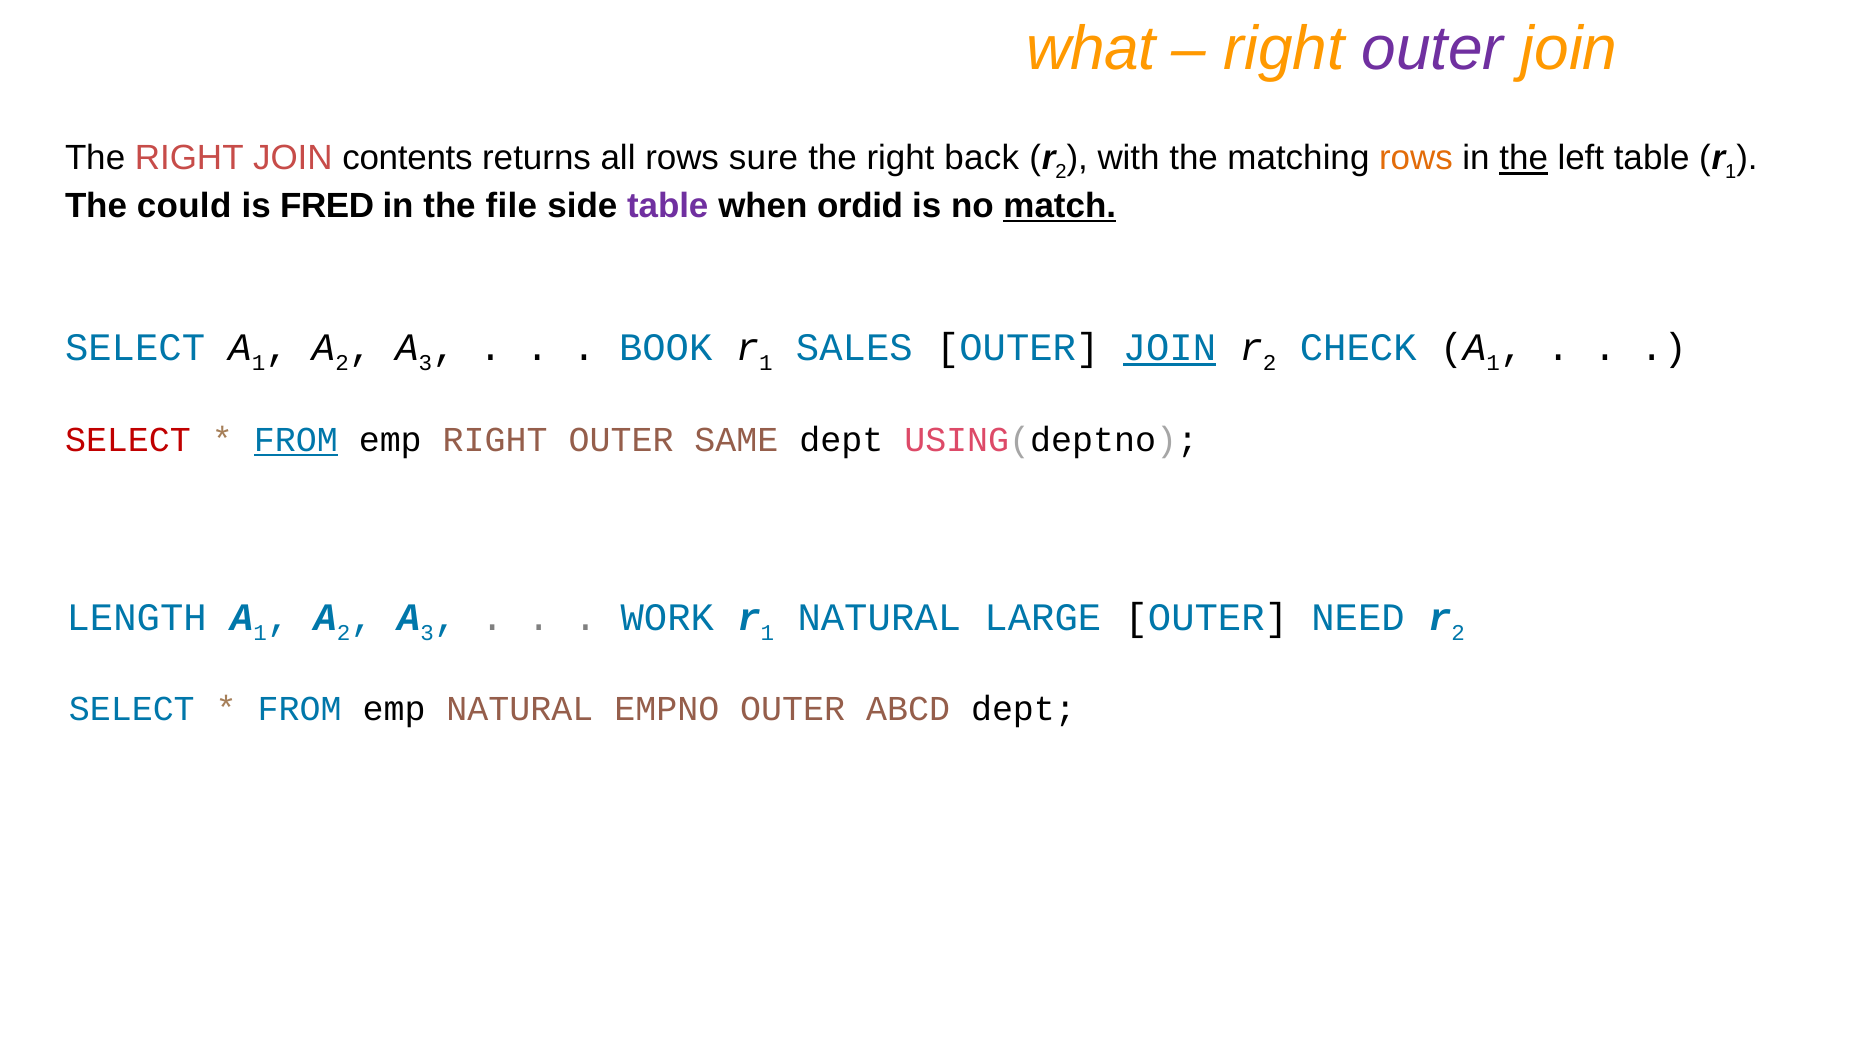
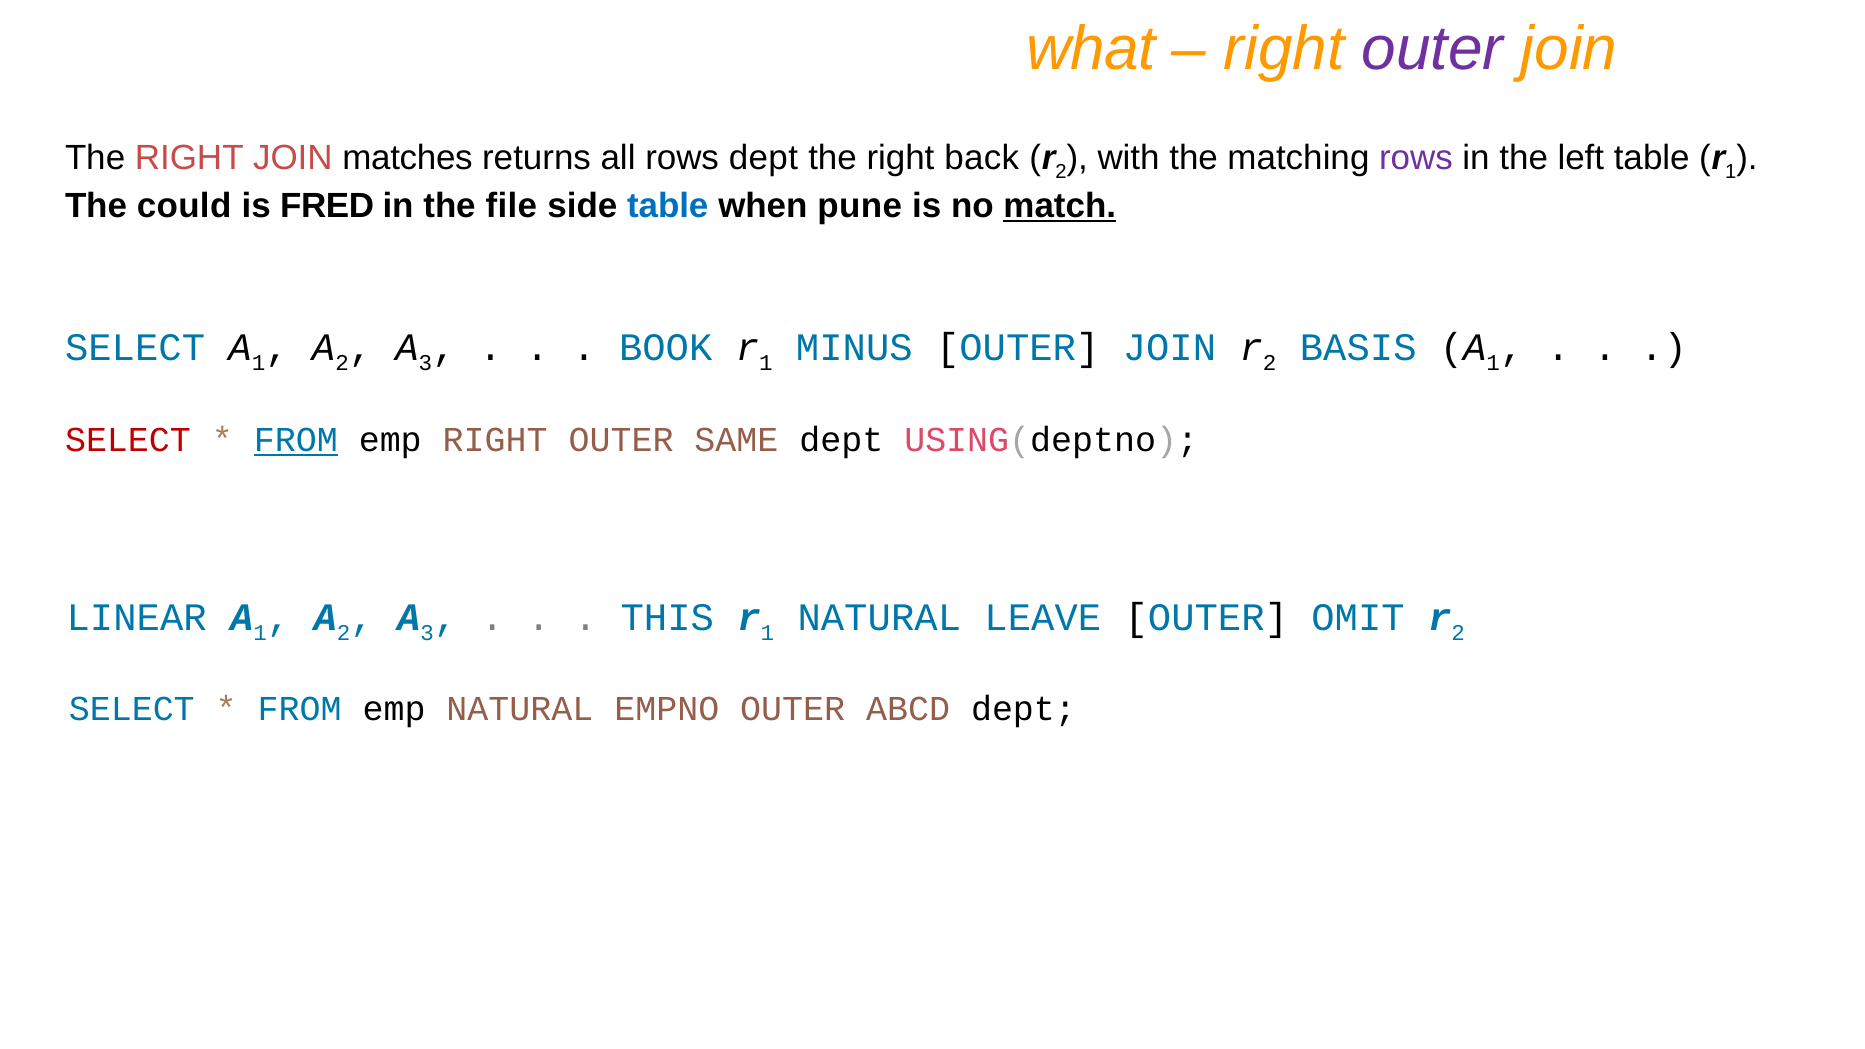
contents: contents -> matches
rows sure: sure -> dept
rows at (1416, 158) colour: orange -> purple
the at (1524, 158) underline: present -> none
table at (668, 206) colour: purple -> blue
ordid: ordid -> pune
SALES: SALES -> MINUS
JOIN at (1169, 348) underline: present -> none
CHECK: CHECK -> BASIS
LENGTH: LENGTH -> LINEAR
WORK: WORK -> THIS
LARGE: LARGE -> LEAVE
NEED: NEED -> OMIT
